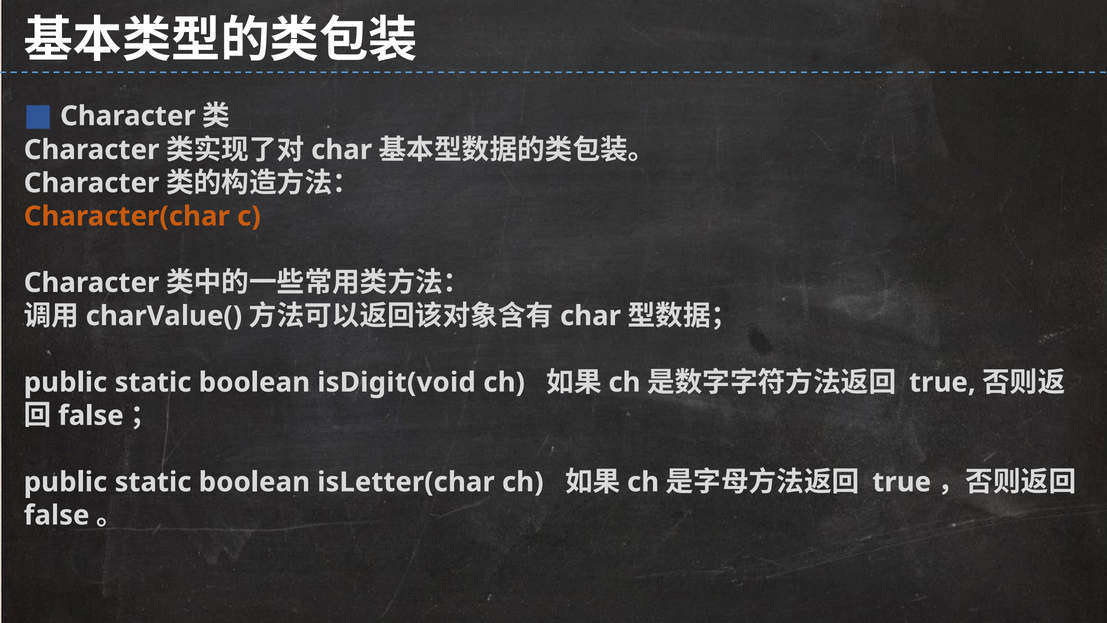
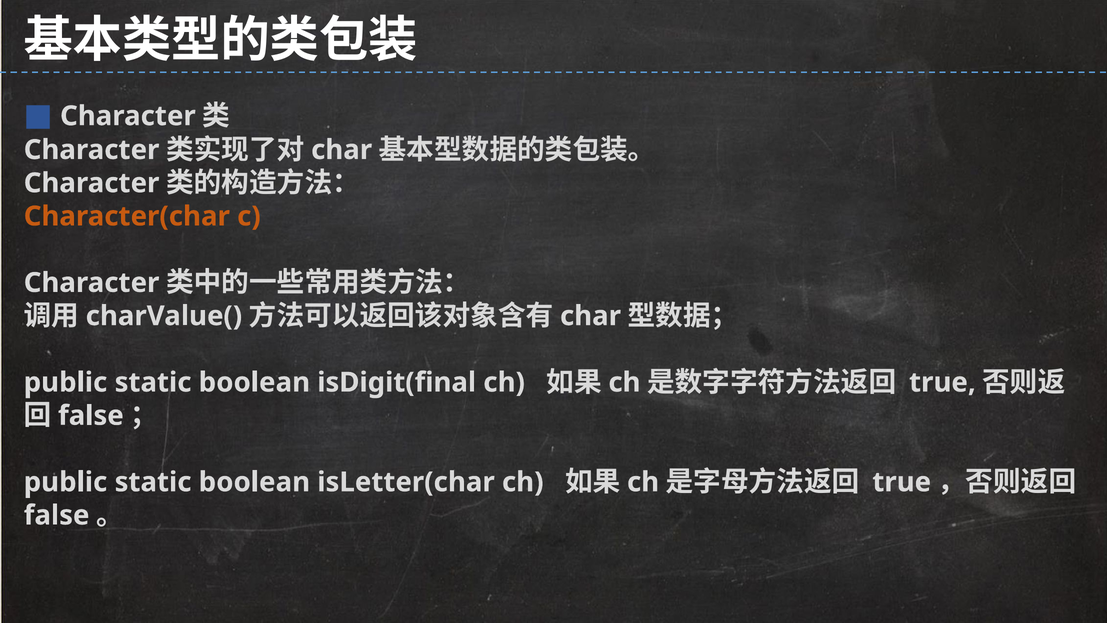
isDigit(void: isDigit(void -> isDigit(final
